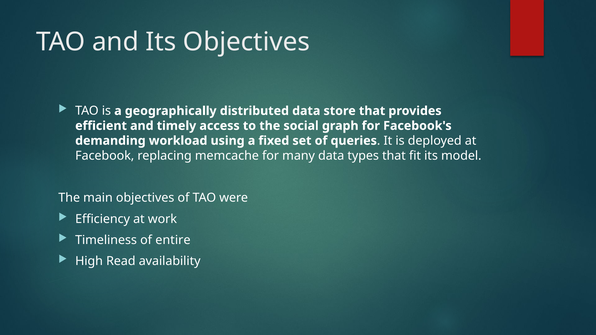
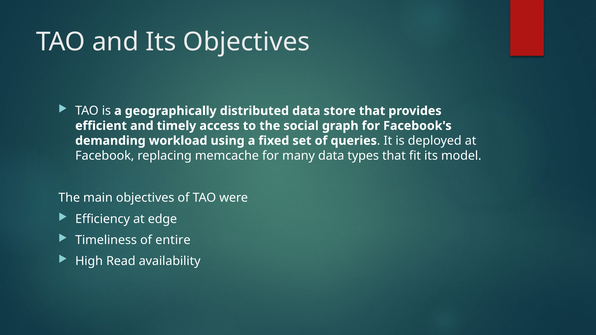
work: work -> edge
